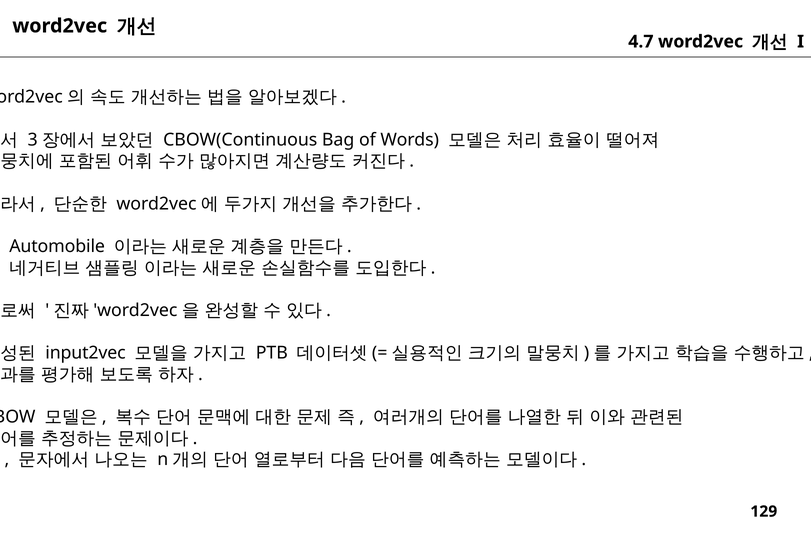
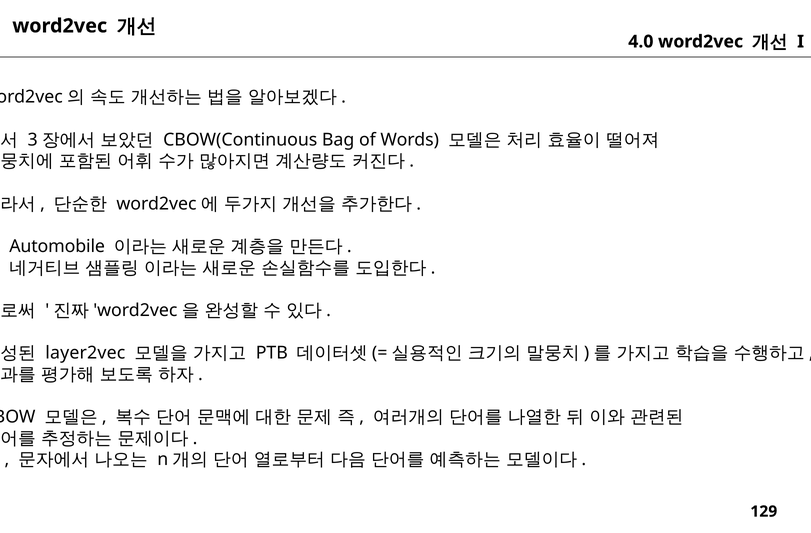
4.7: 4.7 -> 4.0
input2vec: input2vec -> layer2vec
